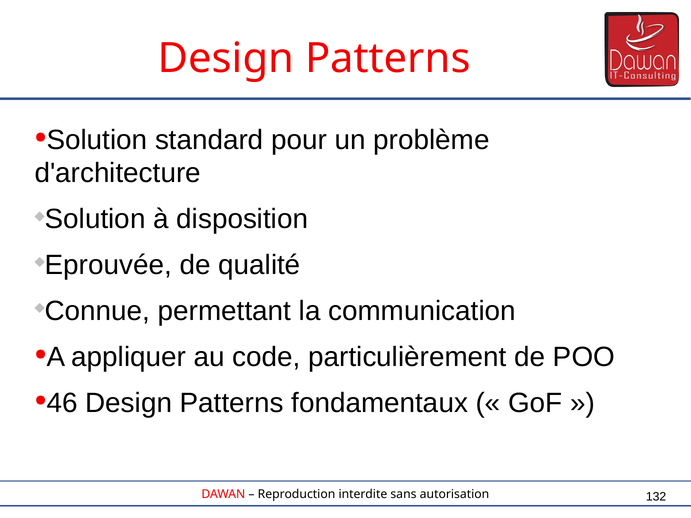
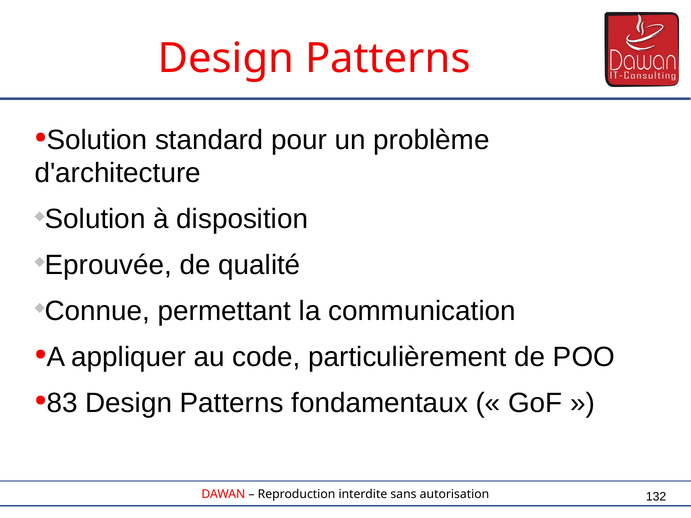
46: 46 -> 83
